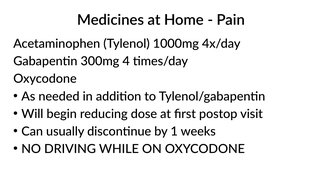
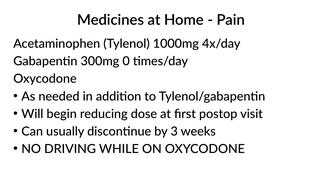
4: 4 -> 0
1: 1 -> 3
